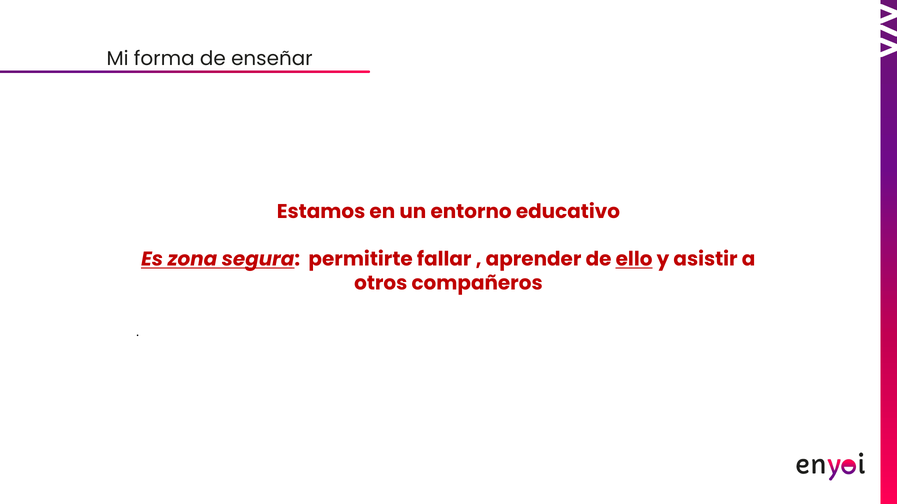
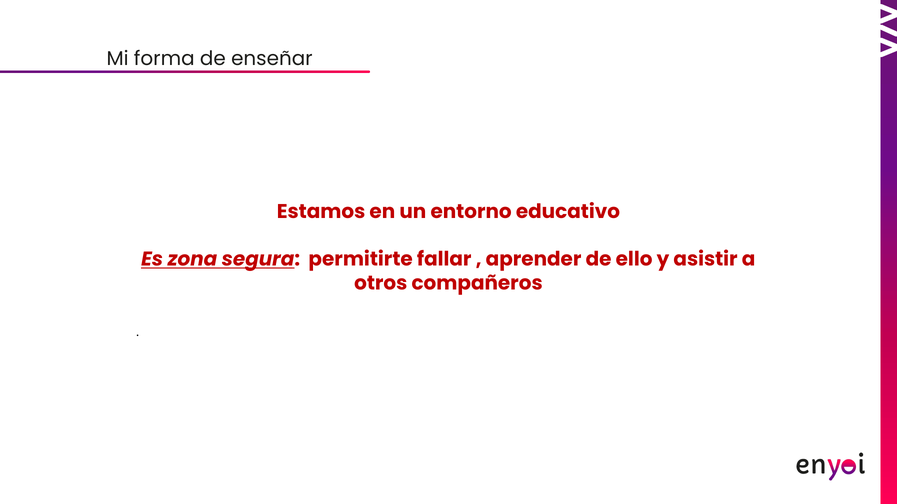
ello underline: present -> none
